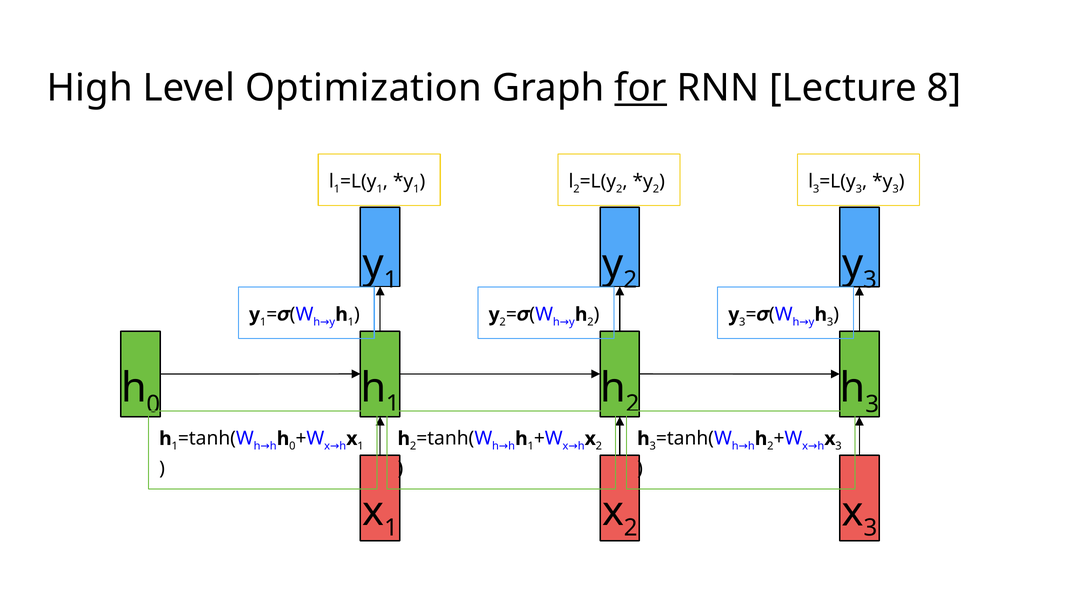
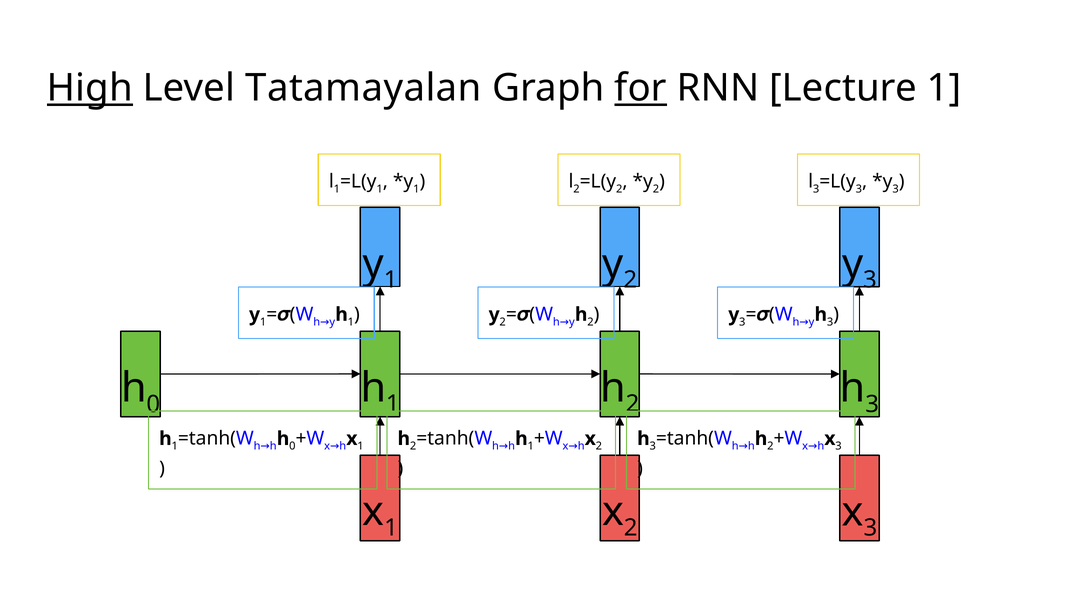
High underline: none -> present
Optimization: Optimization -> Tatamayalan
Lecture 8: 8 -> 1
